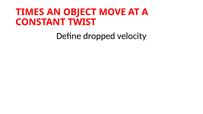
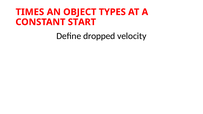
MOVE: MOVE -> TYPES
TWIST: TWIST -> START
